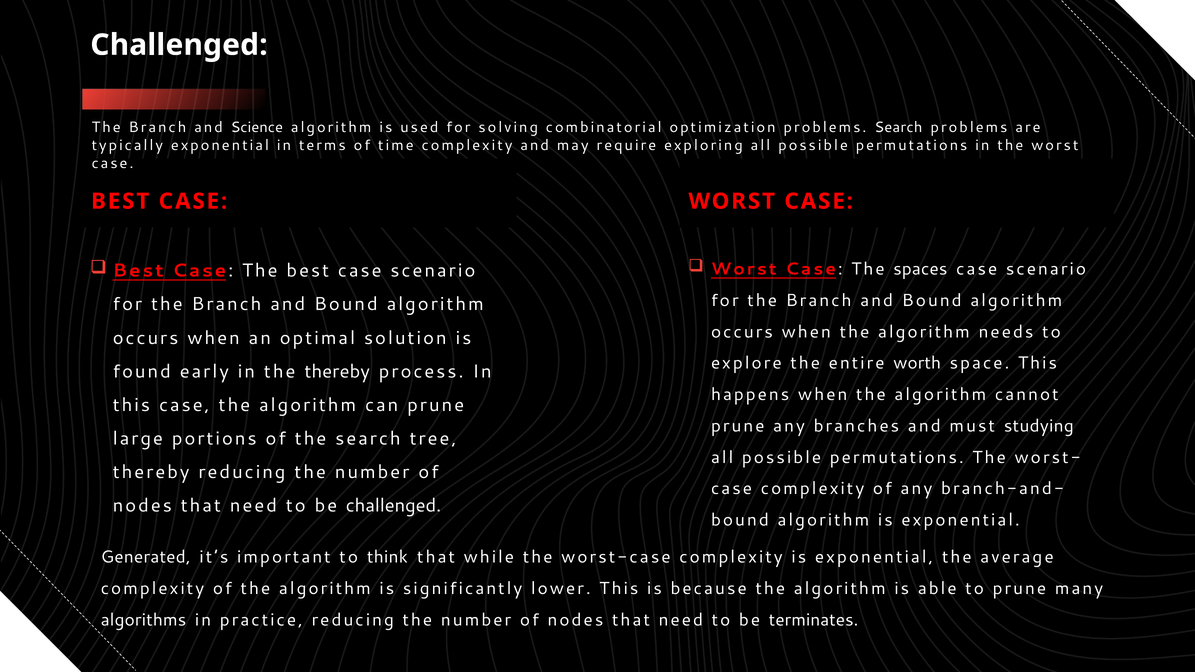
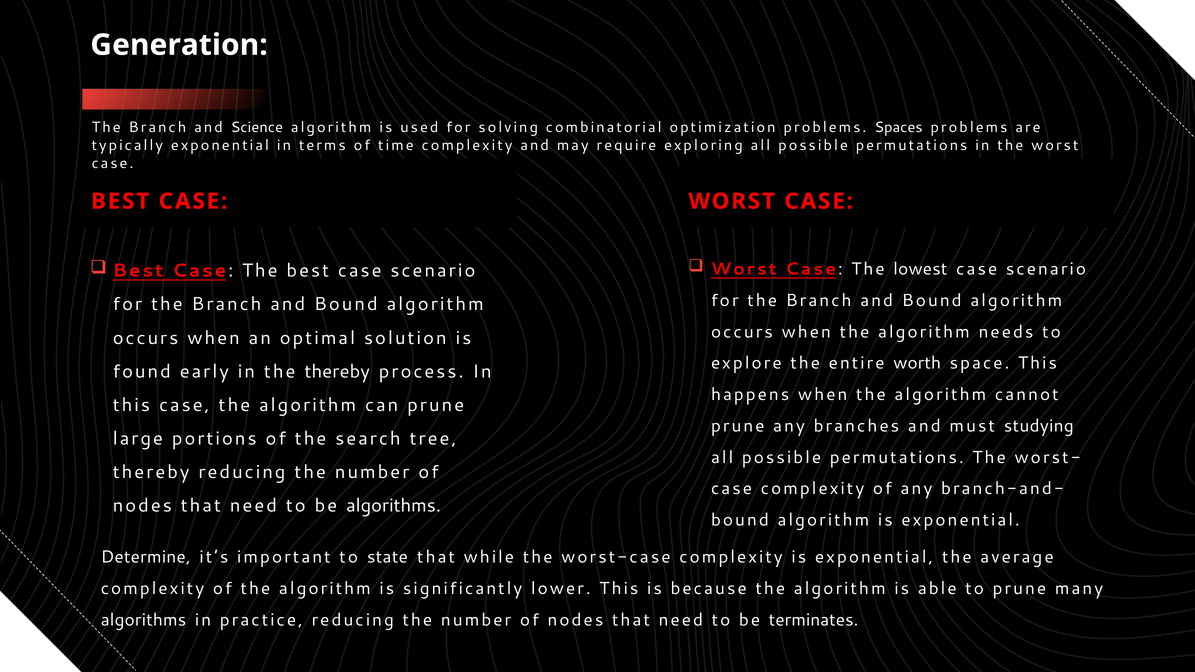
Challenged at (179, 45): Challenged -> Generation
problems Search: Search -> Spaces
spaces: spaces -> lowest
be challenged: challenged -> algorithms
Generated: Generated -> Determine
think: think -> state
